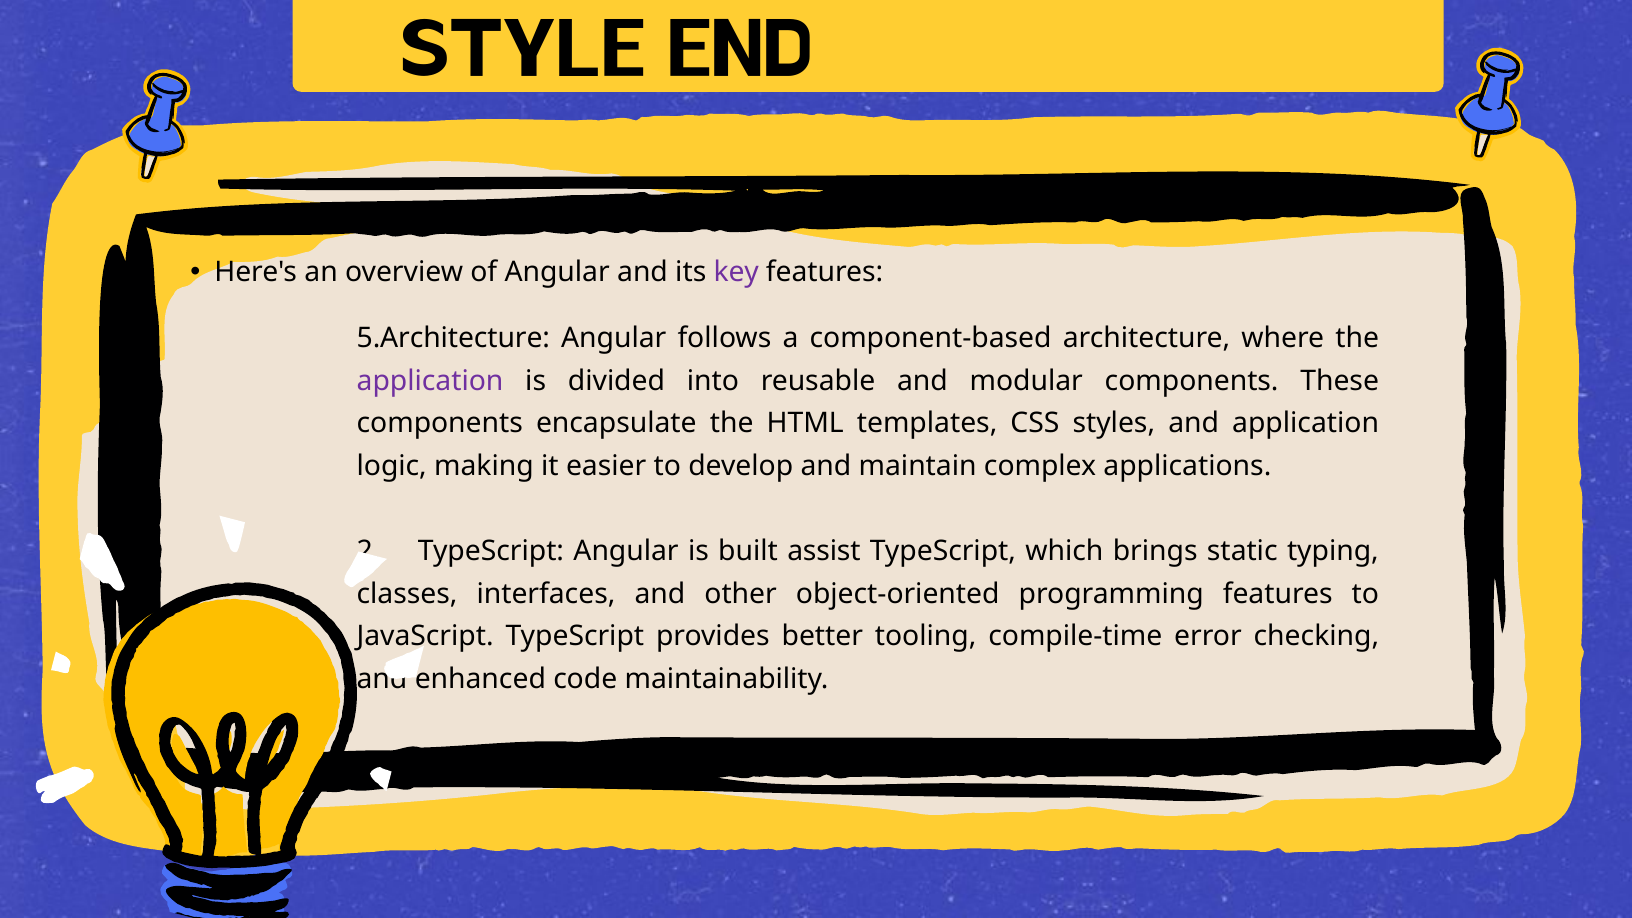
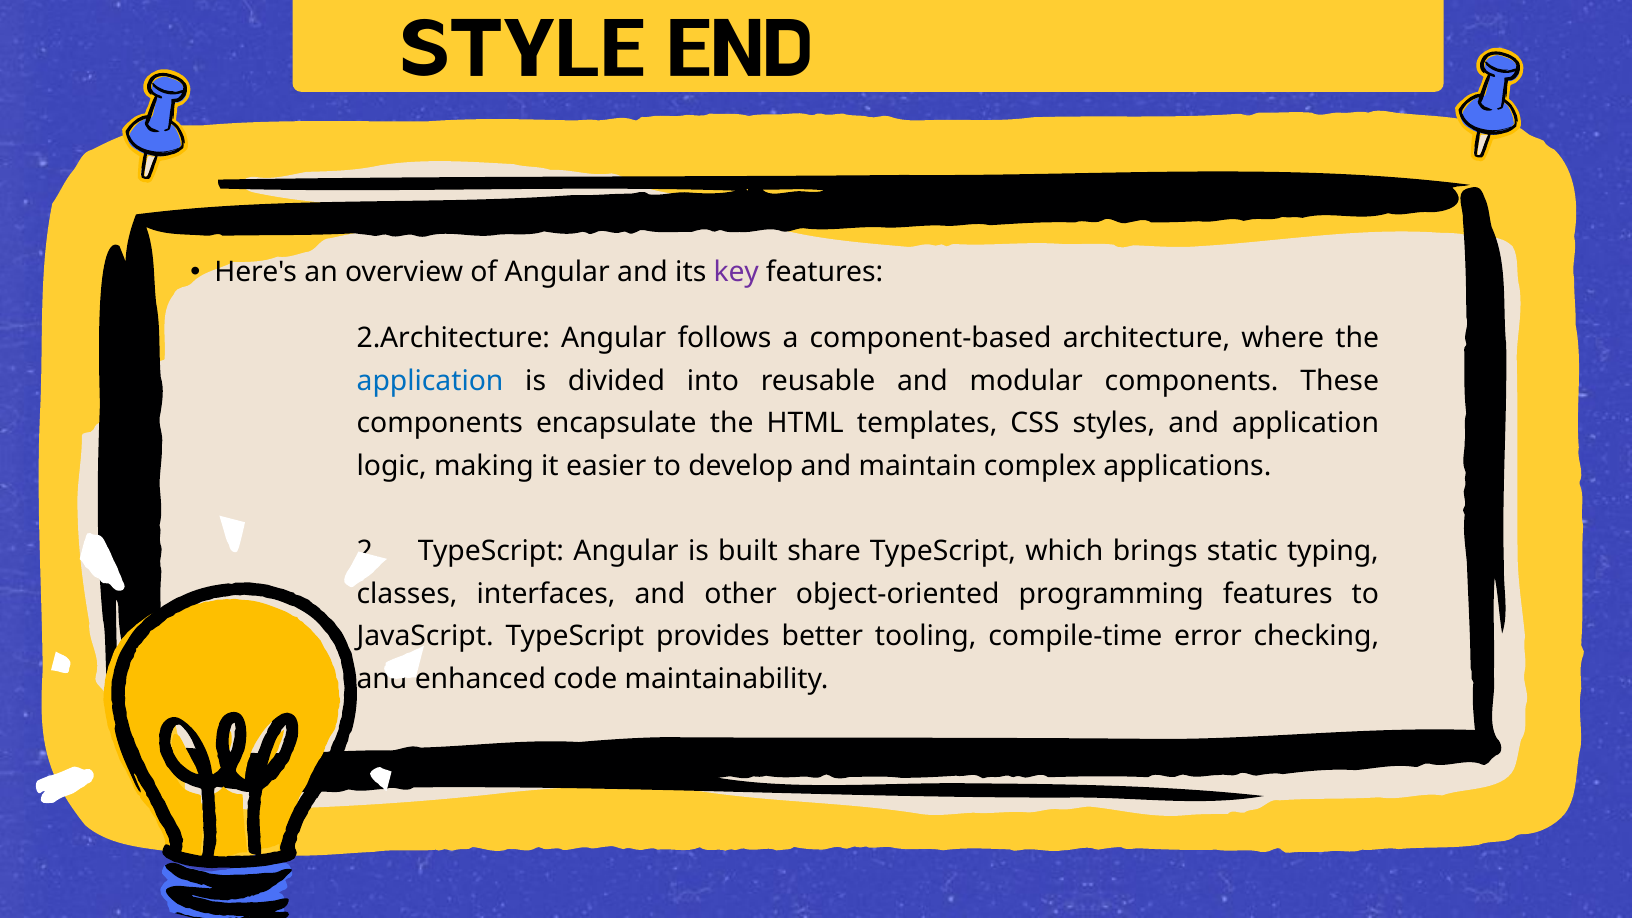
5.Architecture: 5.Architecture -> 2.Architecture
application at (430, 381) colour: purple -> blue
assist: assist -> share
